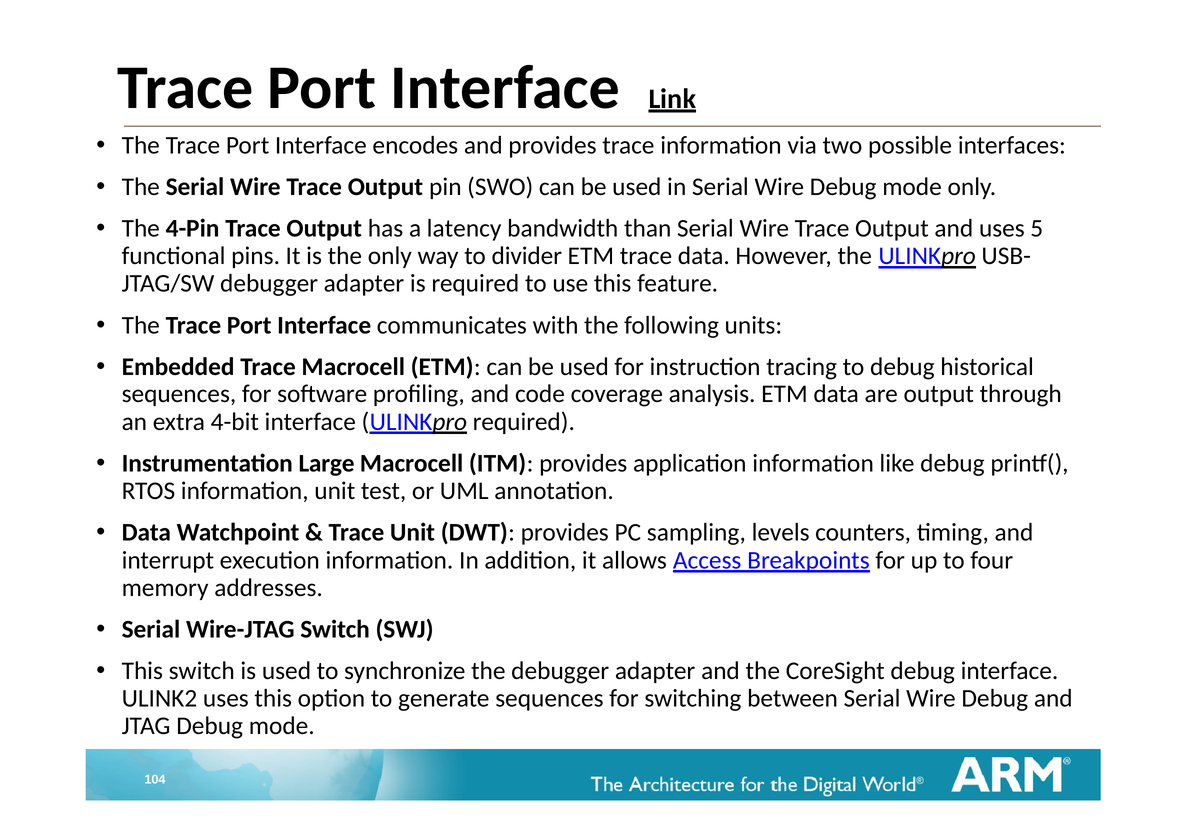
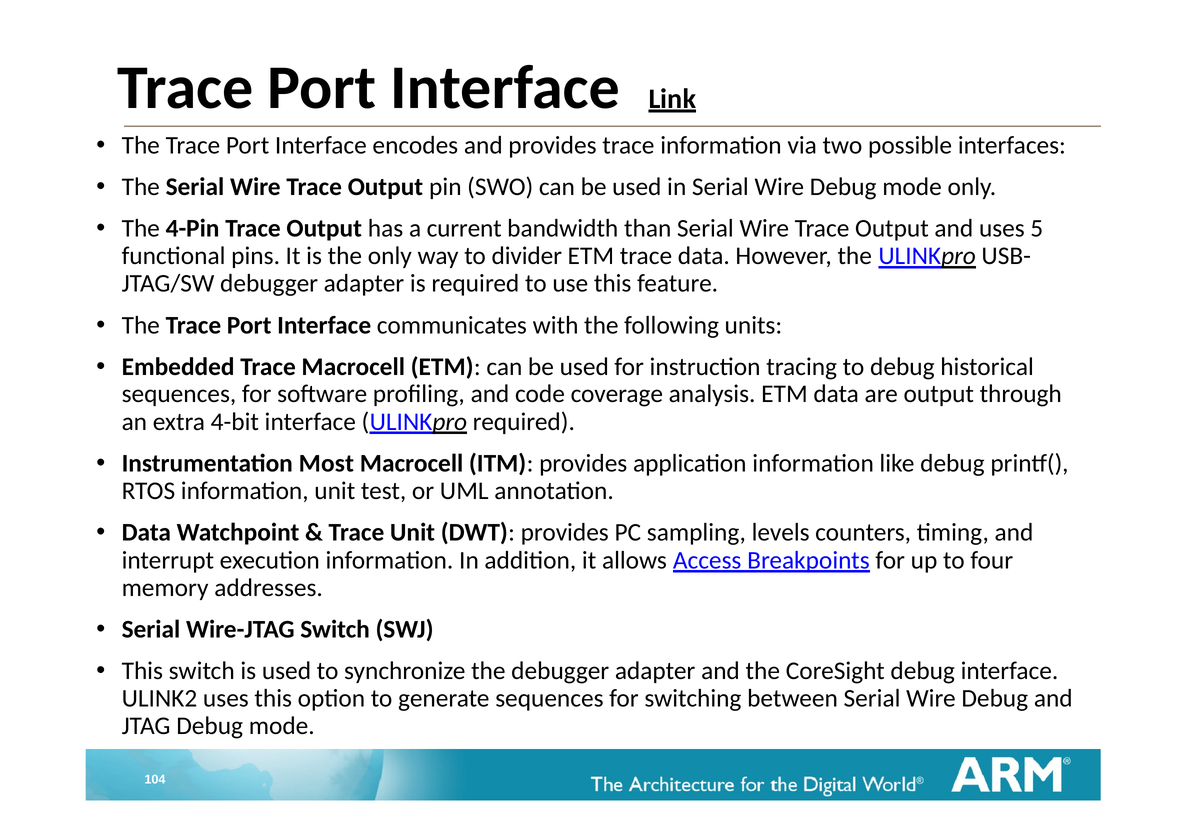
latency: latency -> current
Large: Large -> Most
